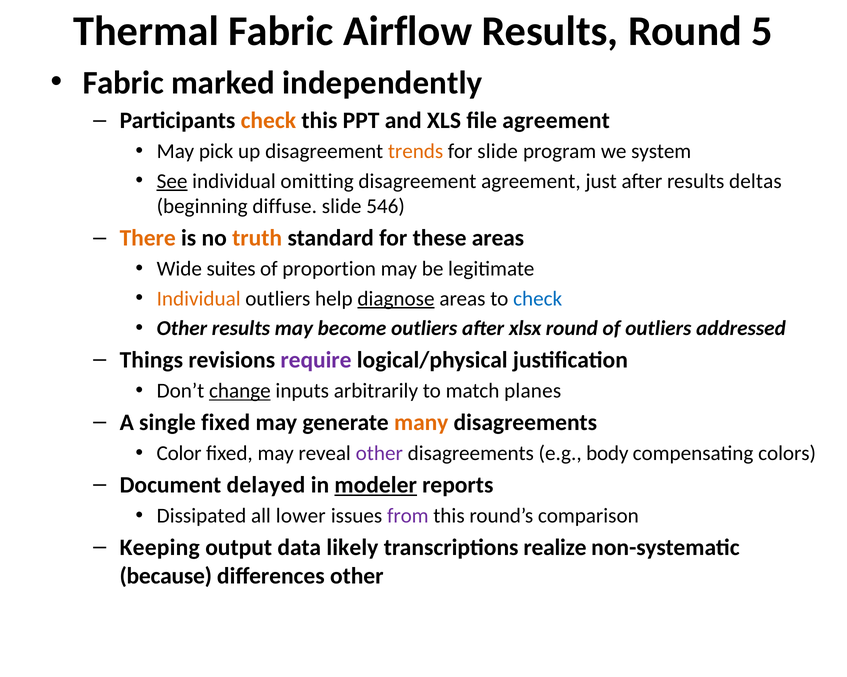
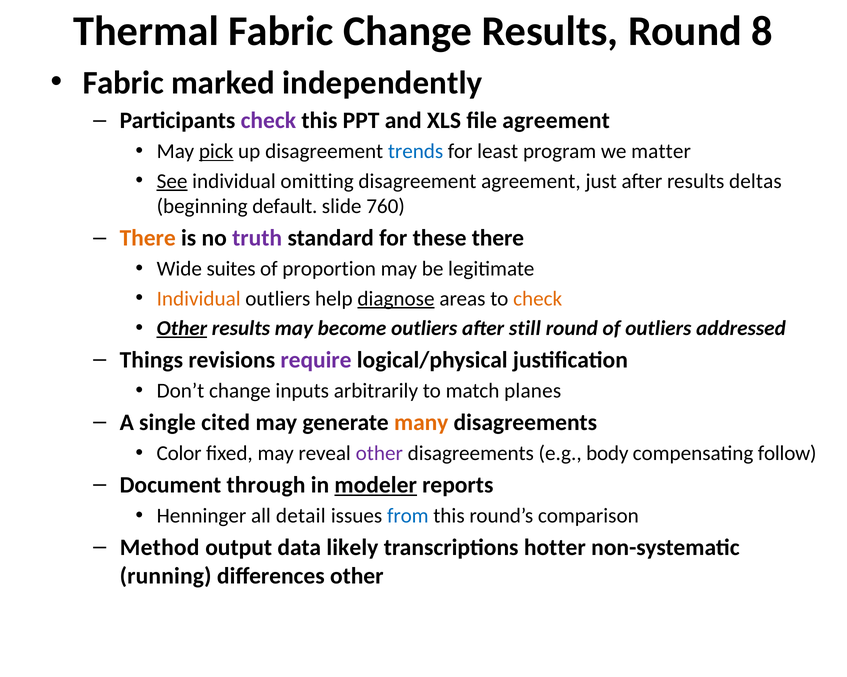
Fabric Airflow: Airflow -> Change
5: 5 -> 8
check at (268, 121) colour: orange -> purple
pick underline: none -> present
trends colour: orange -> blue
for slide: slide -> least
system: system -> matter
diffuse: diffuse -> default
546: 546 -> 760
truth colour: orange -> purple
these areas: areas -> there
check at (538, 299) colour: blue -> orange
Other at (182, 329) underline: none -> present
xlsx: xlsx -> still
change at (240, 391) underline: present -> none
single fixed: fixed -> cited
colors: colors -> follow
delayed: delayed -> through
Dissipated: Dissipated -> Henninger
lower: lower -> detail
from colour: purple -> blue
Keeping: Keeping -> Method
realize: realize -> hotter
because: because -> running
